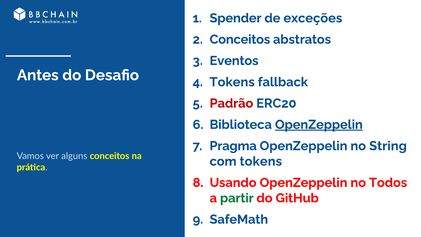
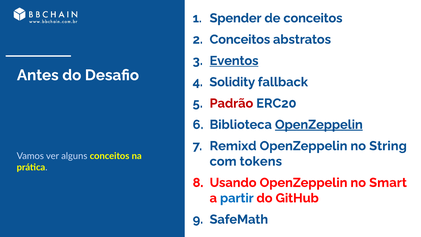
de exceções: exceções -> conceitos
Eventos underline: none -> present
Tokens at (232, 82): Tokens -> Solidity
Pragma: Pragma -> Remixd
Todos: Todos -> Smart
partir colour: green -> blue
